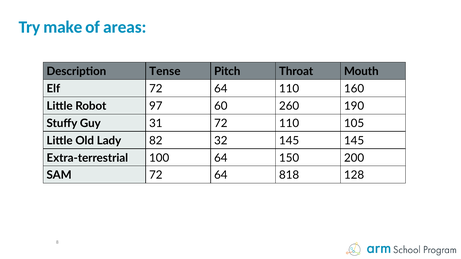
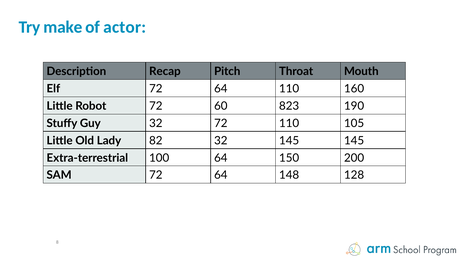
areas: areas -> actor
Tense: Tense -> Recap
Robot 97: 97 -> 72
260: 260 -> 823
Guy 31: 31 -> 32
818: 818 -> 148
